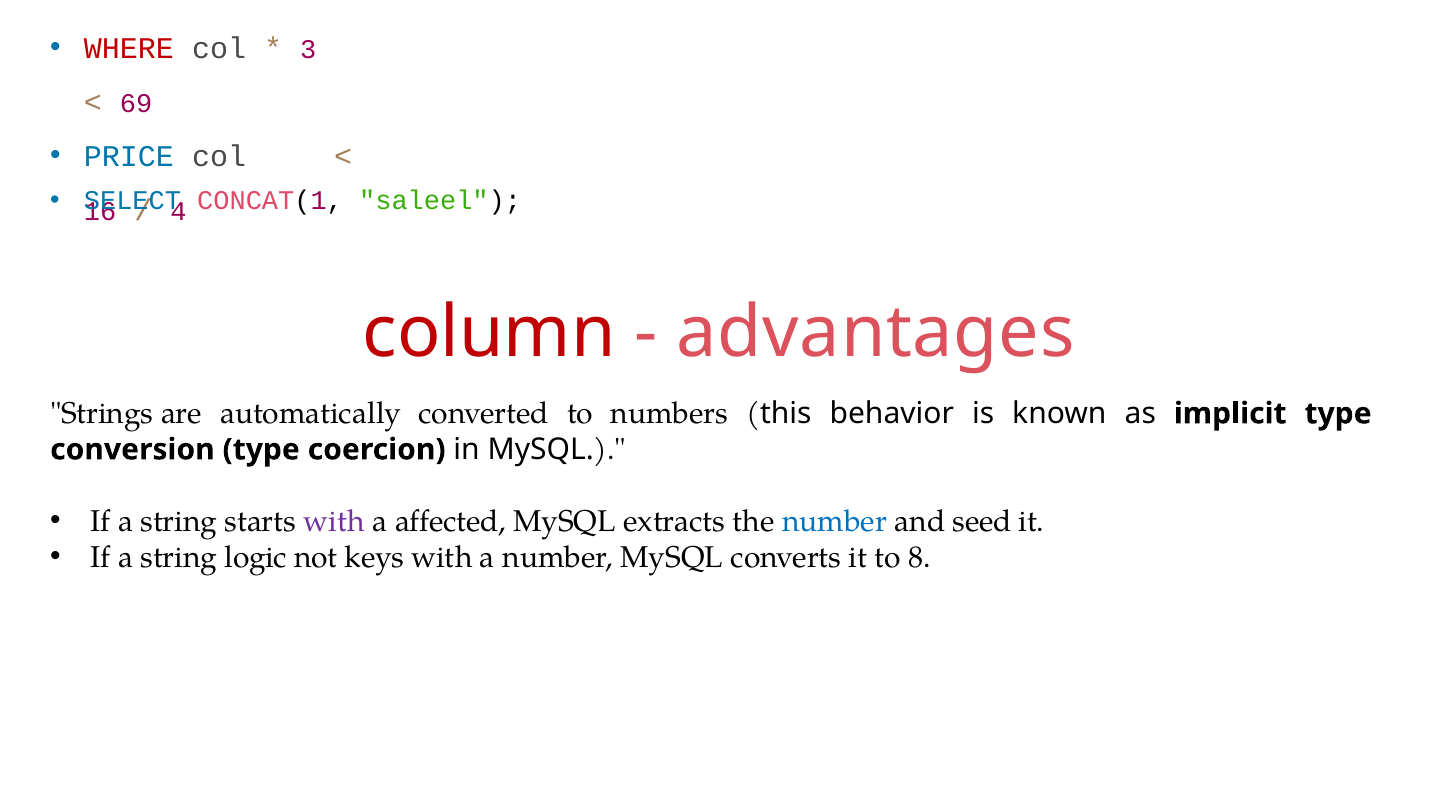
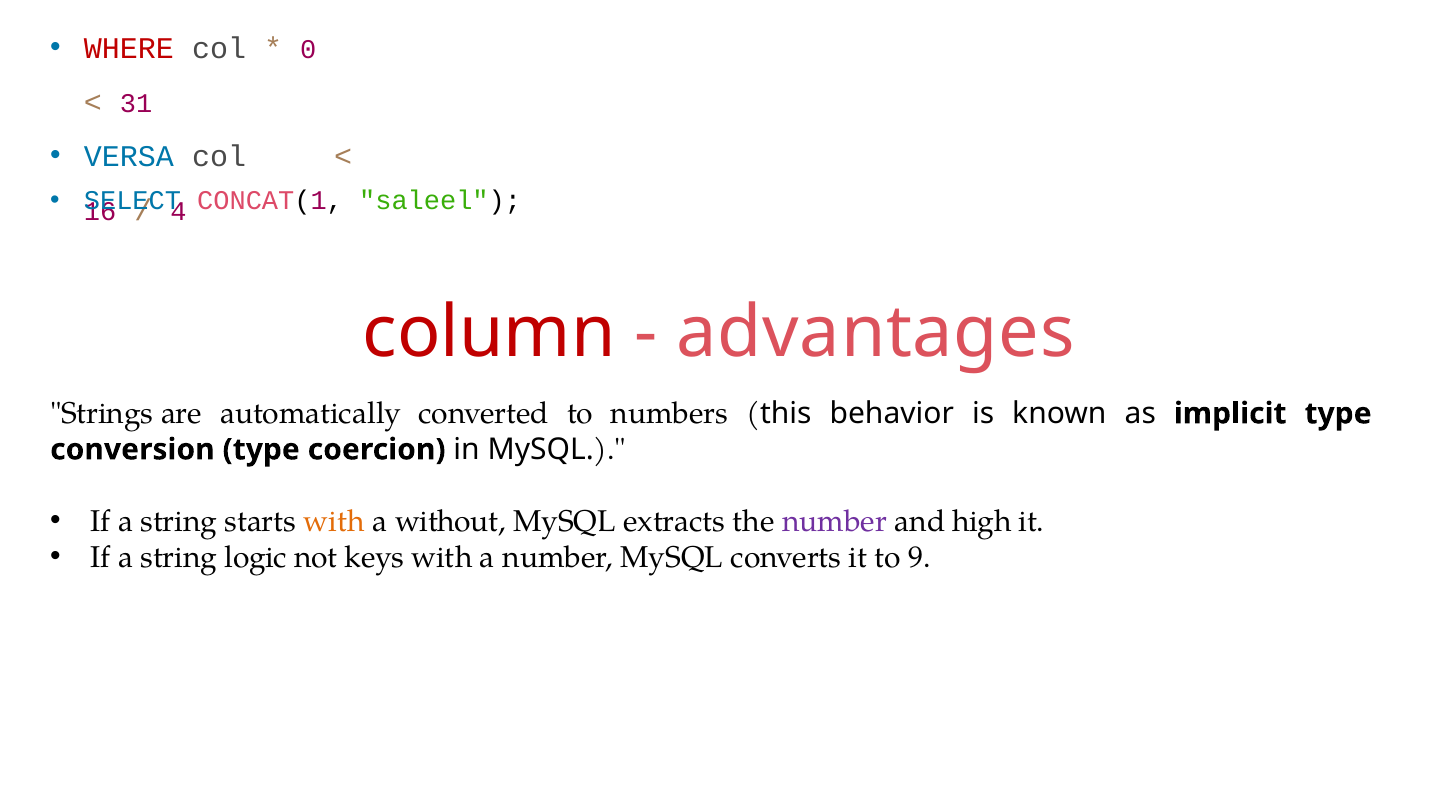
3: 3 -> 0
69: 69 -> 31
PRICE: PRICE -> VERSA
with at (334, 521) colour: purple -> orange
affected: affected -> without
number at (835, 521) colour: blue -> purple
seed: seed -> high
8: 8 -> 9
